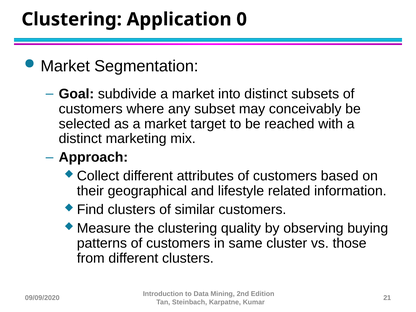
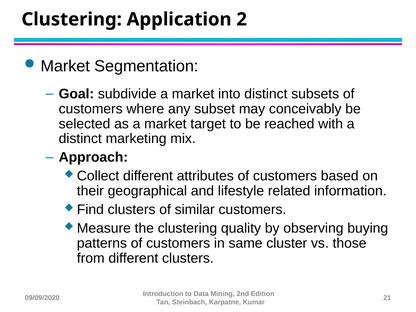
0: 0 -> 2
